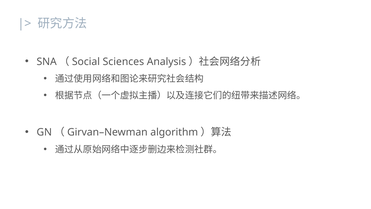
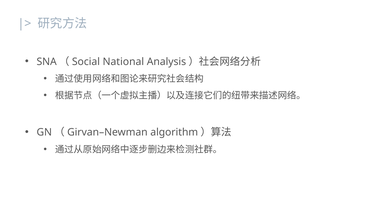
Sciences: Sciences -> National
